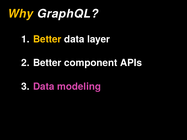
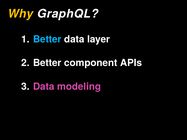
Better at (47, 39) colour: yellow -> light blue
